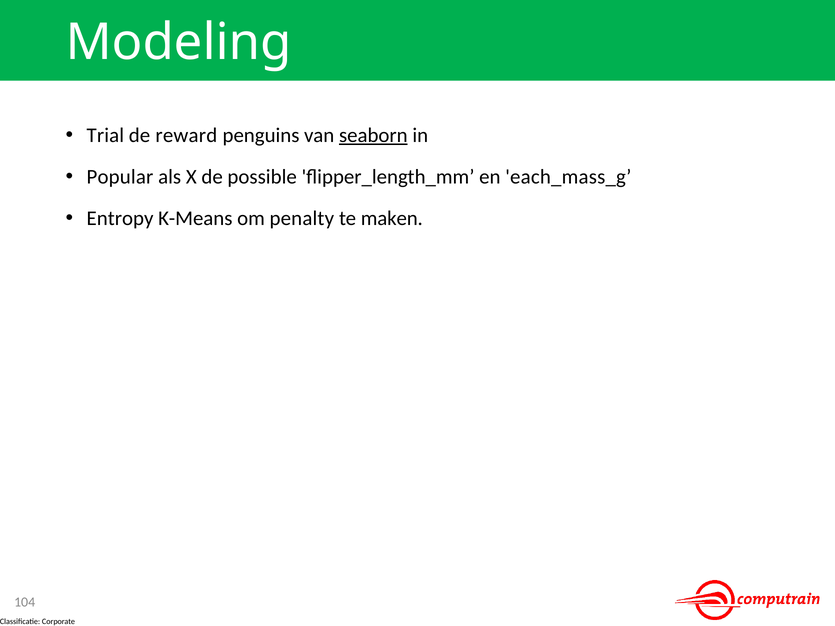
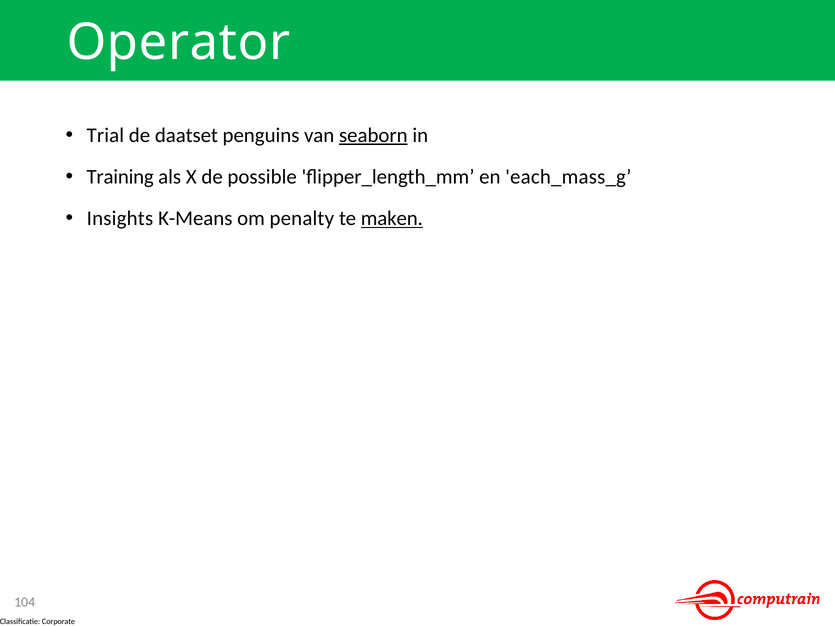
Modeling: Modeling -> Operator
reward: reward -> daatset
Popular: Popular -> Training
Entropy: Entropy -> Insights
maken underline: none -> present
